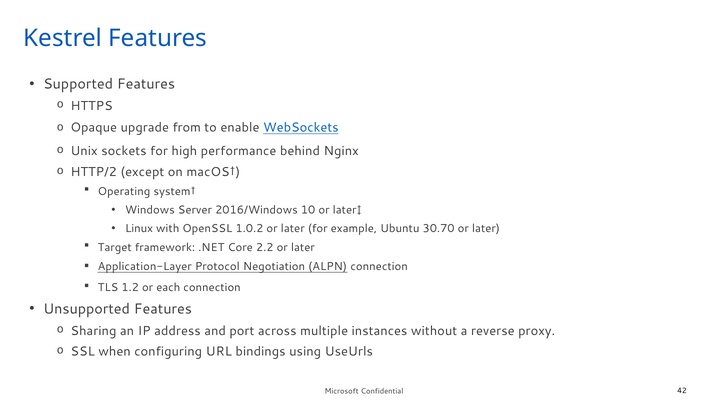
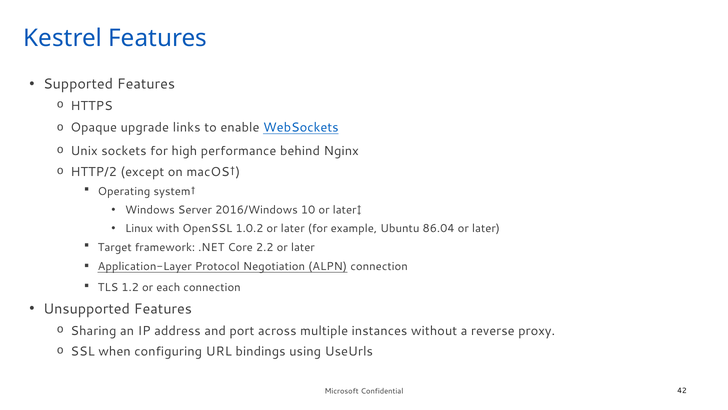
from: from -> links
30.70: 30.70 -> 86.04
